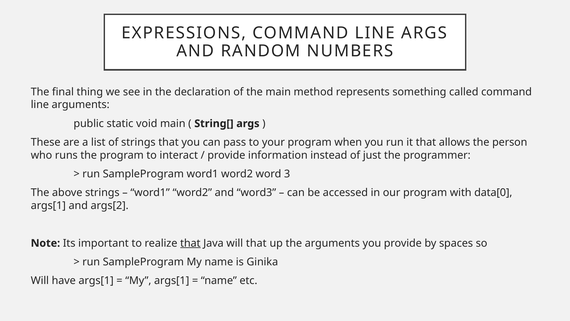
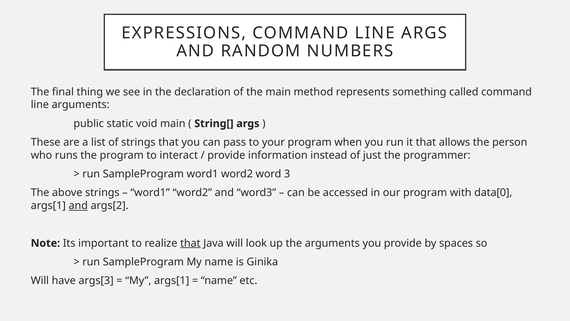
and at (78, 205) underline: none -> present
will that: that -> look
have args[1: args[1 -> args[3
